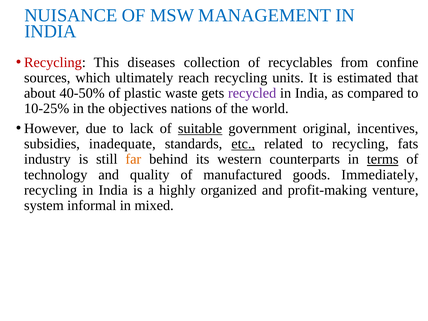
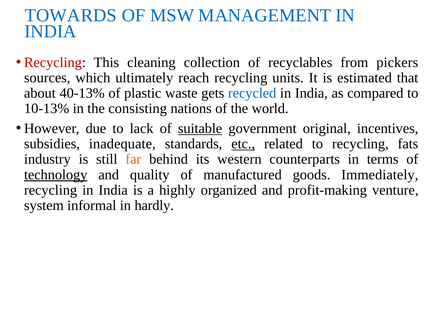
NUISANCE: NUISANCE -> TOWARDS
diseases: diseases -> cleaning
confine: confine -> pickers
40-50%: 40-50% -> 40-13%
recycled colour: purple -> blue
10-25%: 10-25% -> 10-13%
objectives: objectives -> consisting
terms underline: present -> none
technology underline: none -> present
mixed: mixed -> hardly
